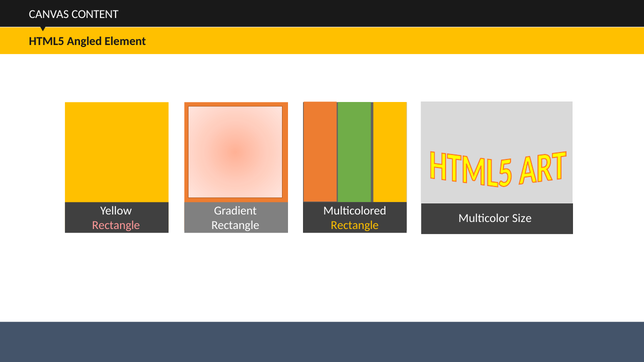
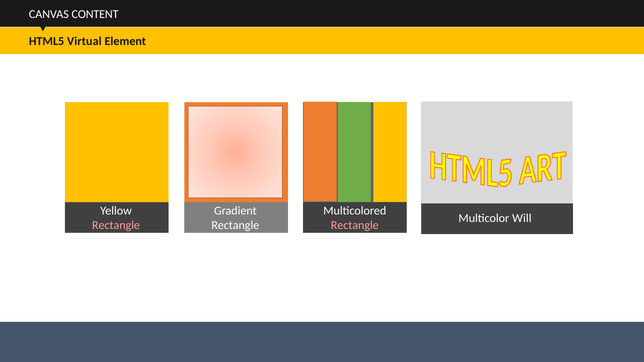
Angled: Angled -> Virtual
Size: Size -> Will
Rectangle at (355, 225) colour: yellow -> pink
